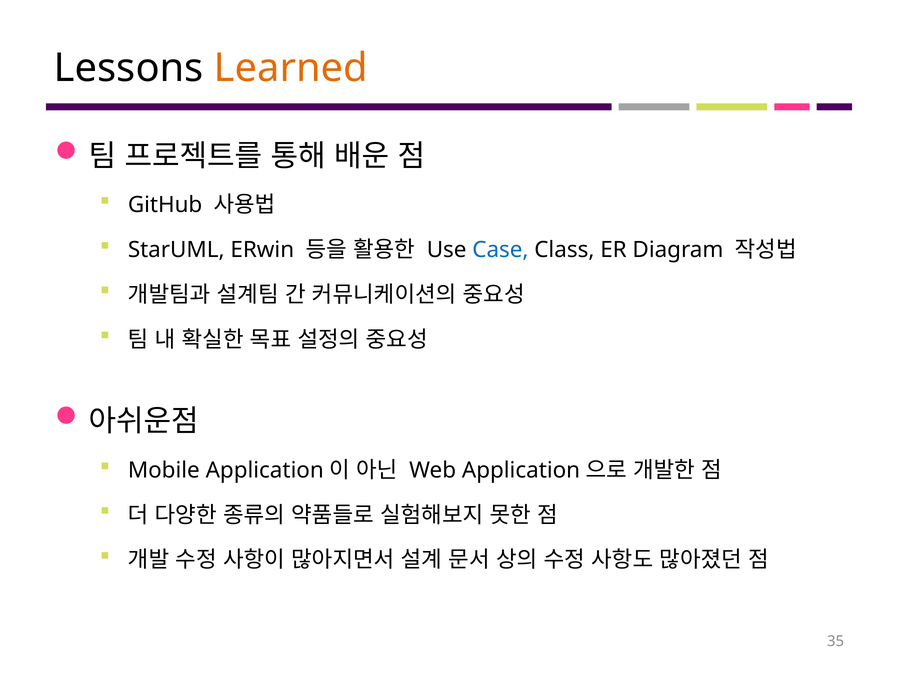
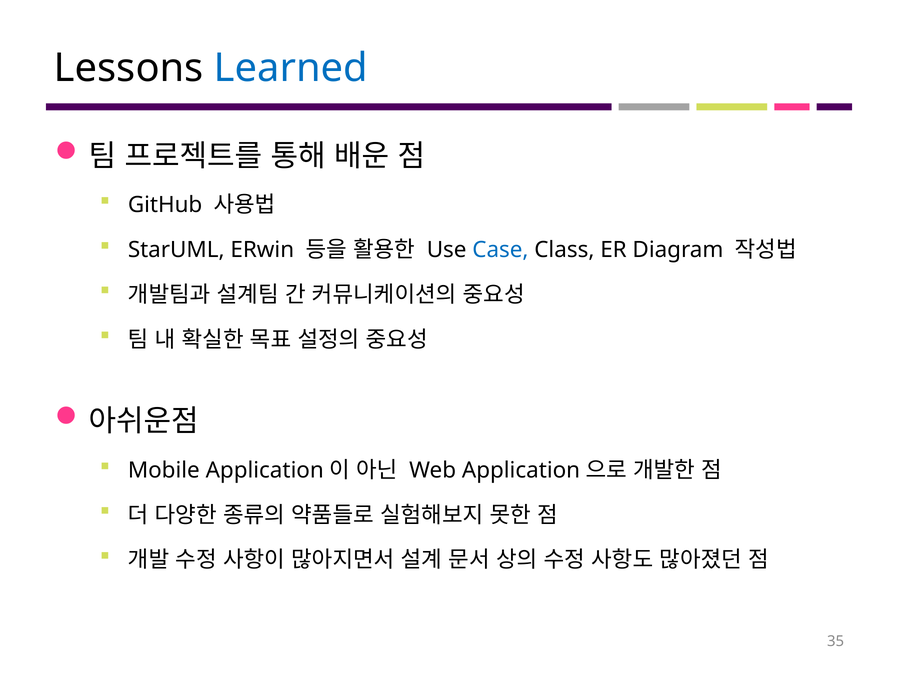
Learned colour: orange -> blue
